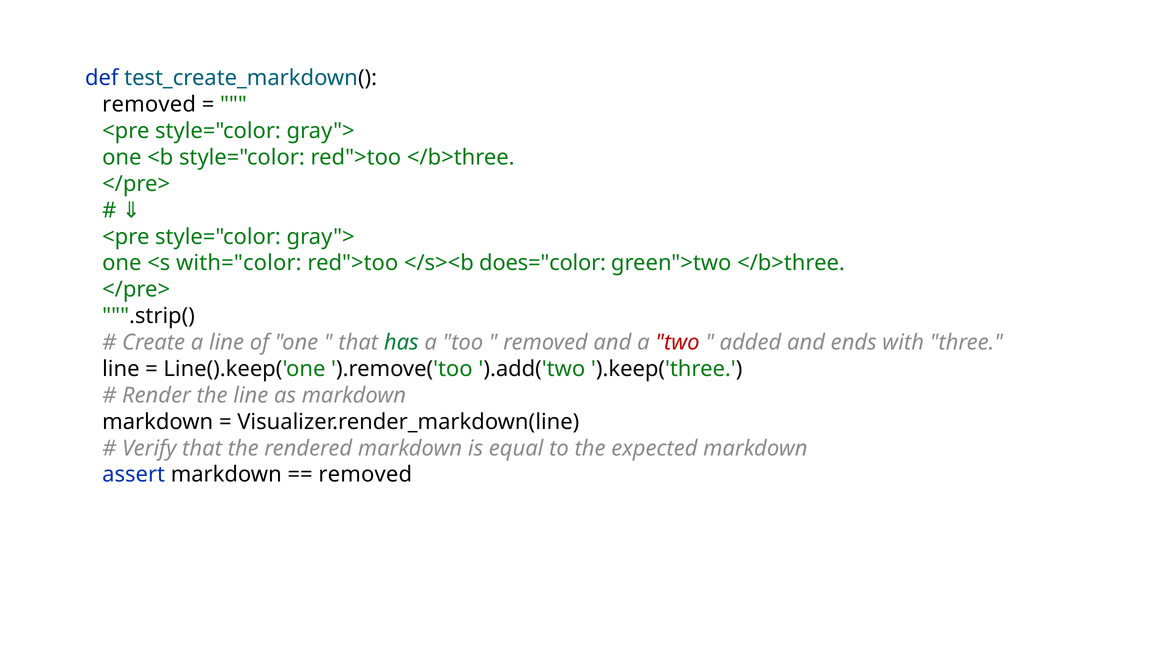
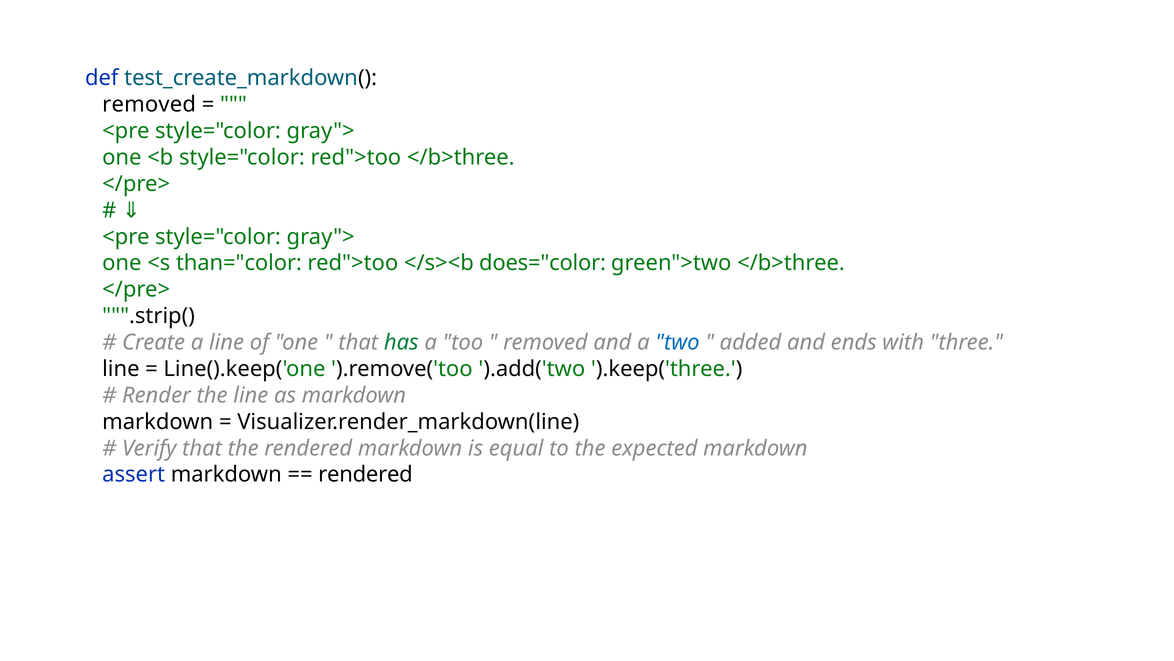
with="color: with="color -> than="color
two colour: red -> blue
removed at (365, 474): removed -> rendered
